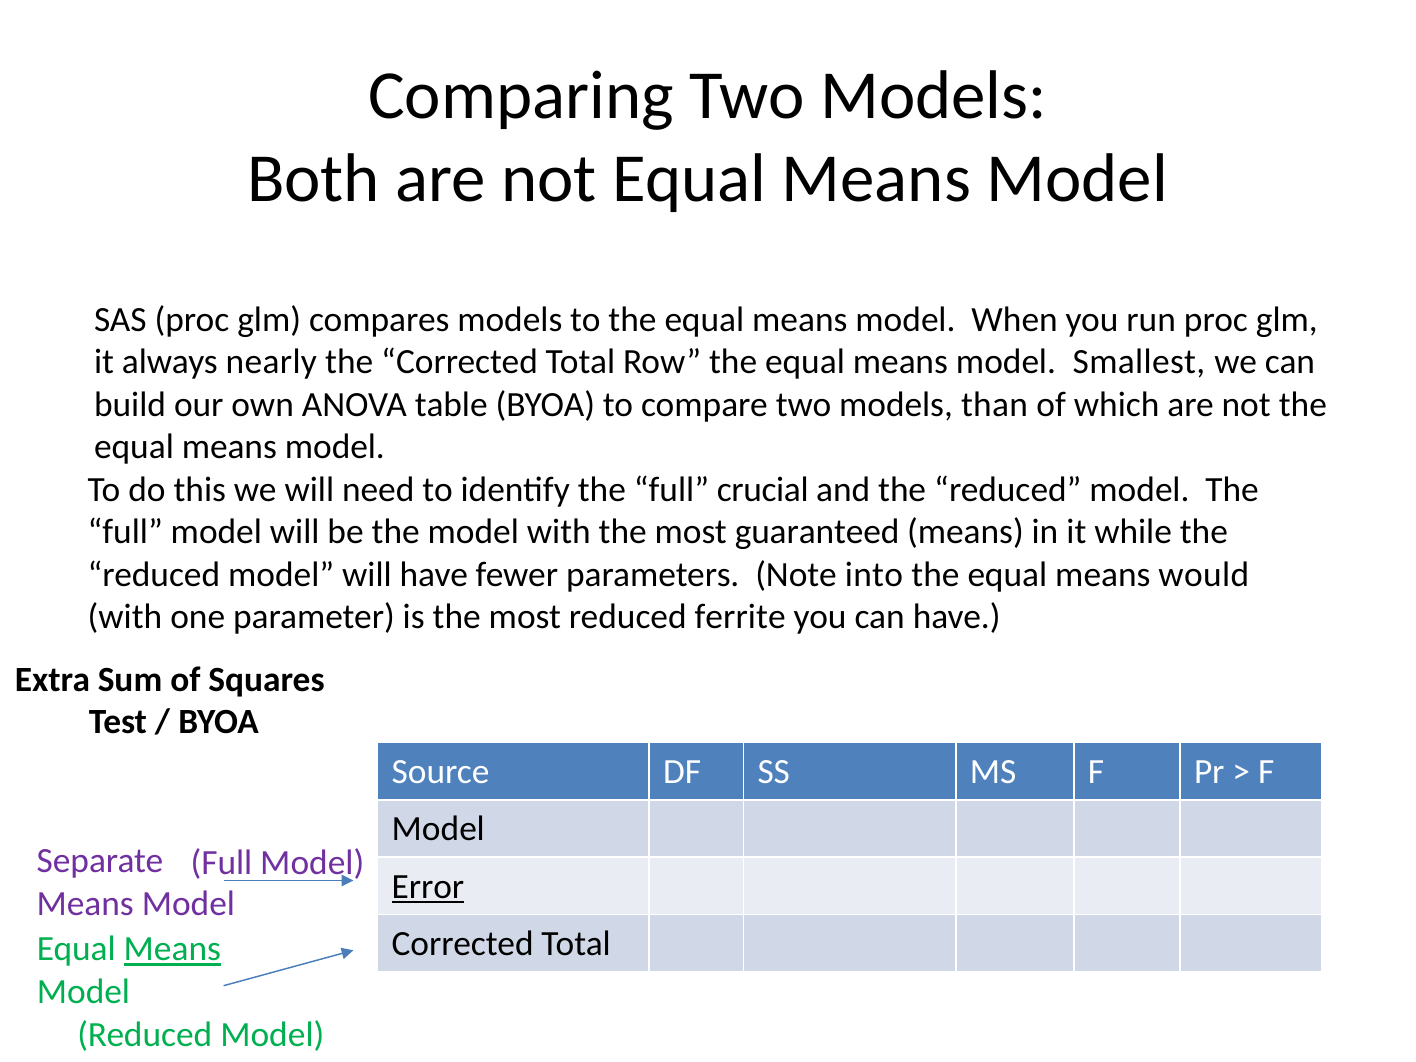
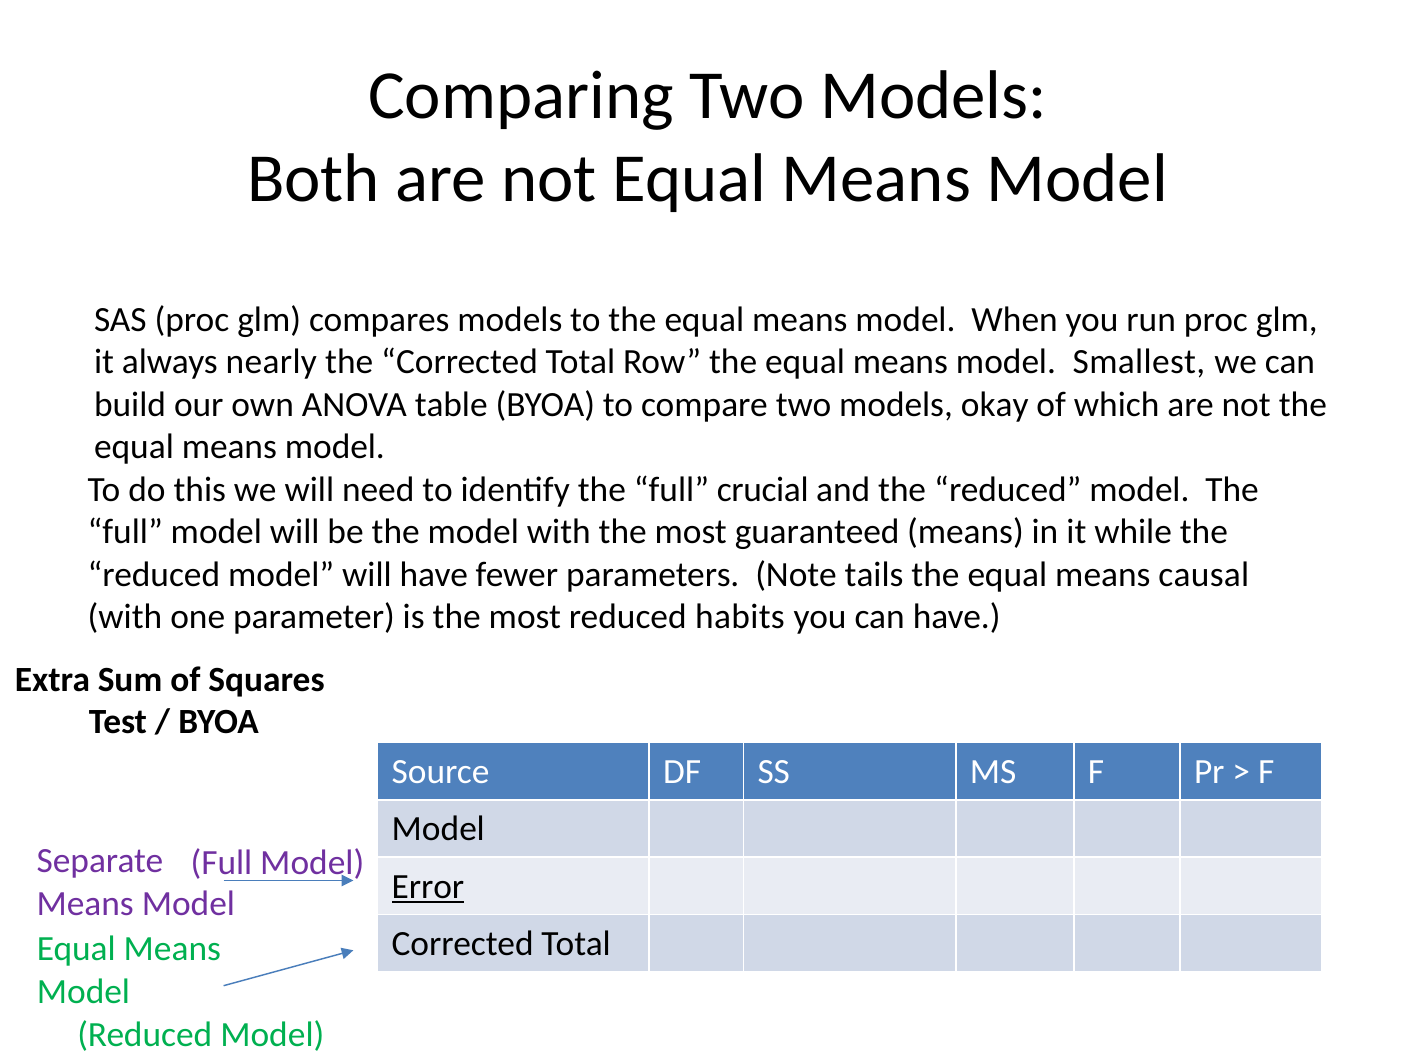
than: than -> okay
into: into -> tails
would: would -> causal
ferrite: ferrite -> habits
Means at (172, 949) underline: present -> none
